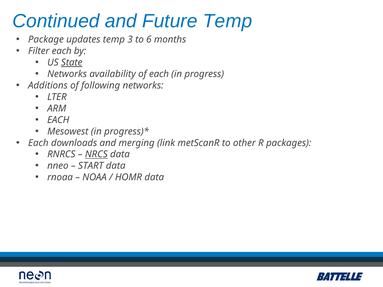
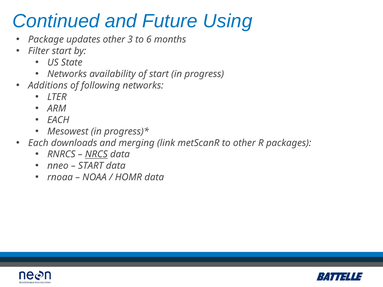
Future Temp: Temp -> Using
updates temp: temp -> other
Filter each: each -> start
State underline: present -> none
of each: each -> start
